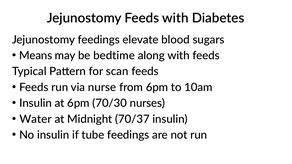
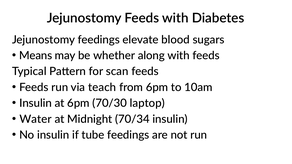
bedtime: bedtime -> whether
nurse: nurse -> teach
nurses: nurses -> laptop
70/37: 70/37 -> 70/34
